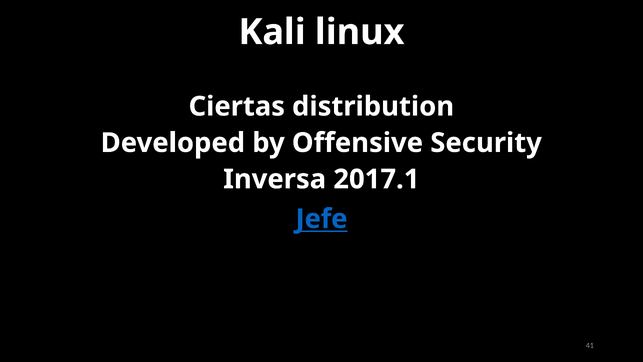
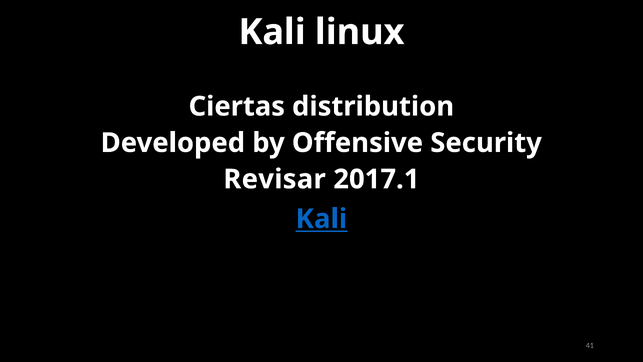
Inversa: Inversa -> Revisar
Jefe at (322, 219): Jefe -> Kali
